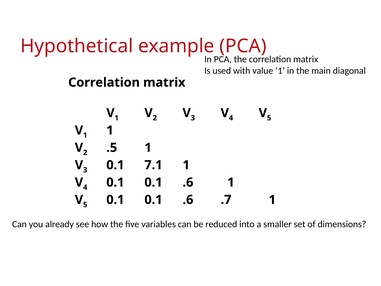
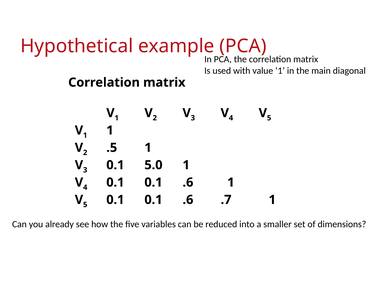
7.1: 7.1 -> 5.0
